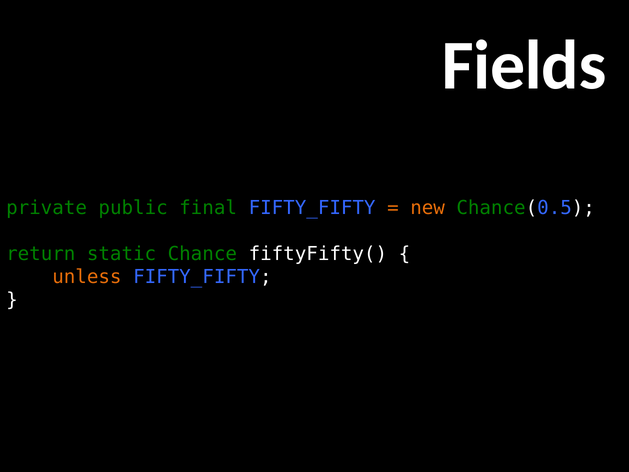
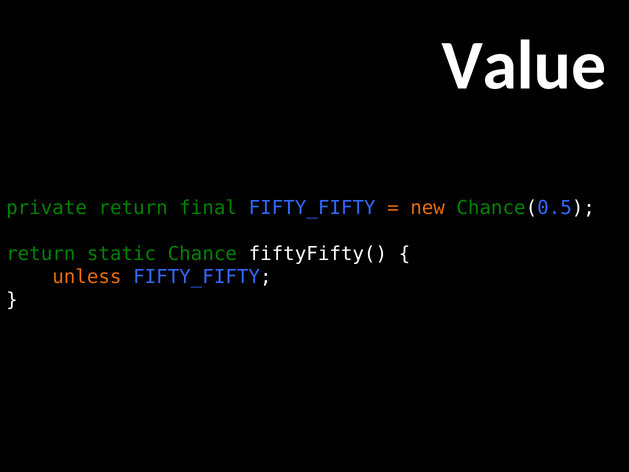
Fields: Fields -> Value
private public: public -> return
